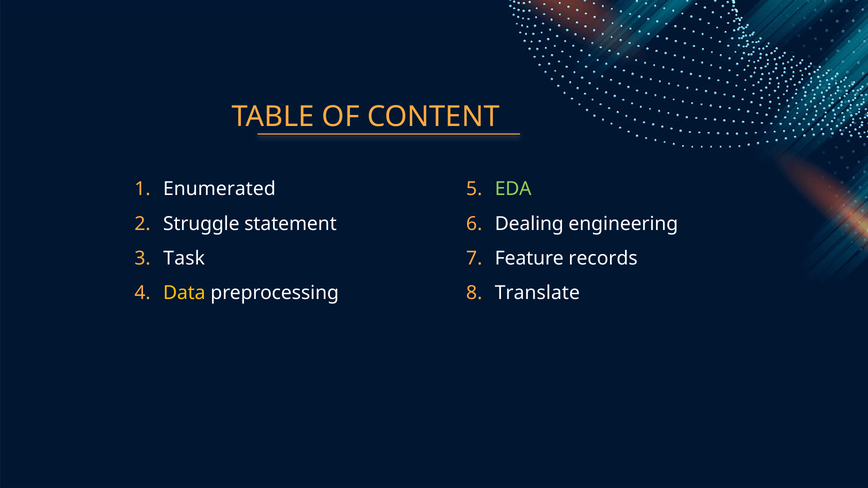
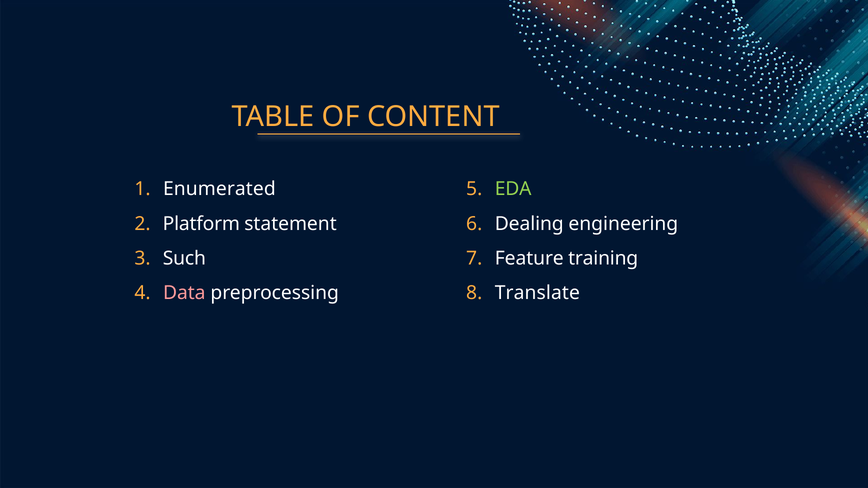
Struggle: Struggle -> Platform
Task: Task -> Such
records: records -> training
Data colour: yellow -> pink
